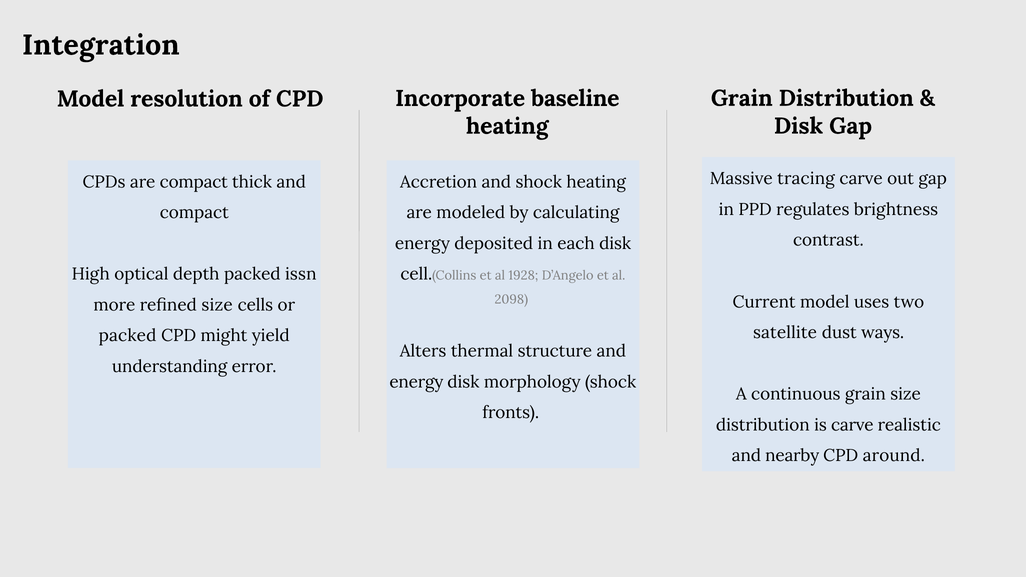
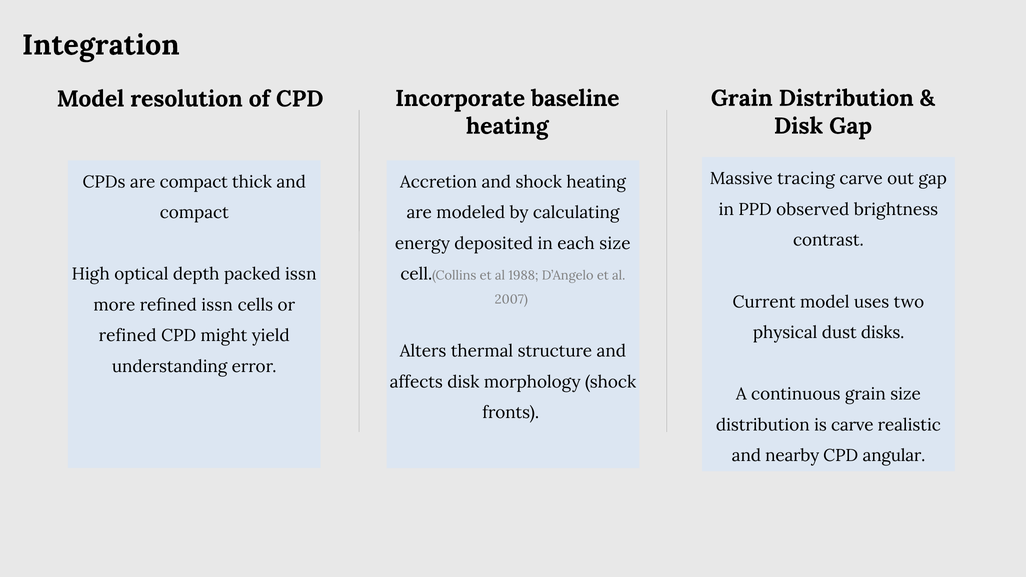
regulates: regulates -> observed
each disk: disk -> size
1928: 1928 -> 1988
2098: 2098 -> 2007
refined size: size -> issn
satellite: satellite -> physical
ways: ways -> disks
packed at (128, 336): packed -> refined
energy at (416, 382): energy -> affects
around: around -> angular
